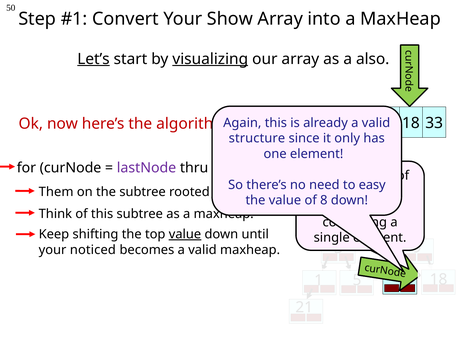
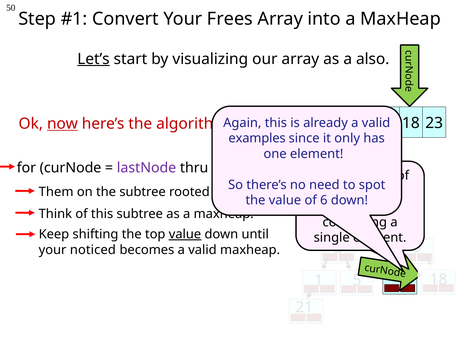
Show: Show -> Frees
visualizing underline: present -> none
33: 33 -> 23
now underline: none -> present
structure: structure -> examples
easy: easy -> spot
8: 8 -> 6
